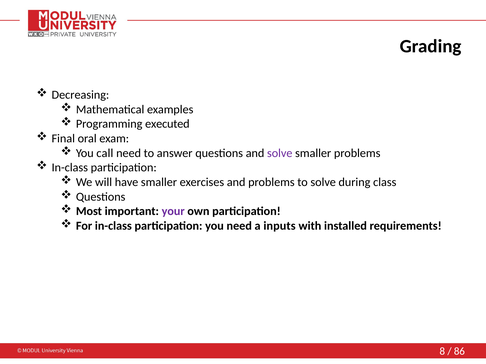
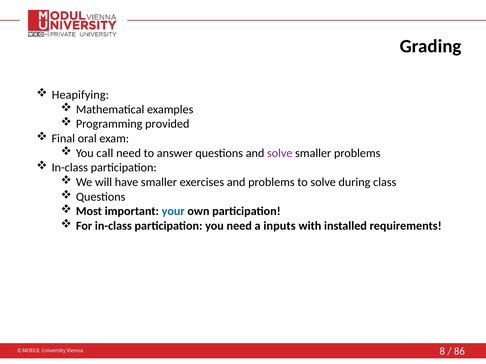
Decreasing: Decreasing -> Heapifying
executed: executed -> provided
your colour: purple -> blue
